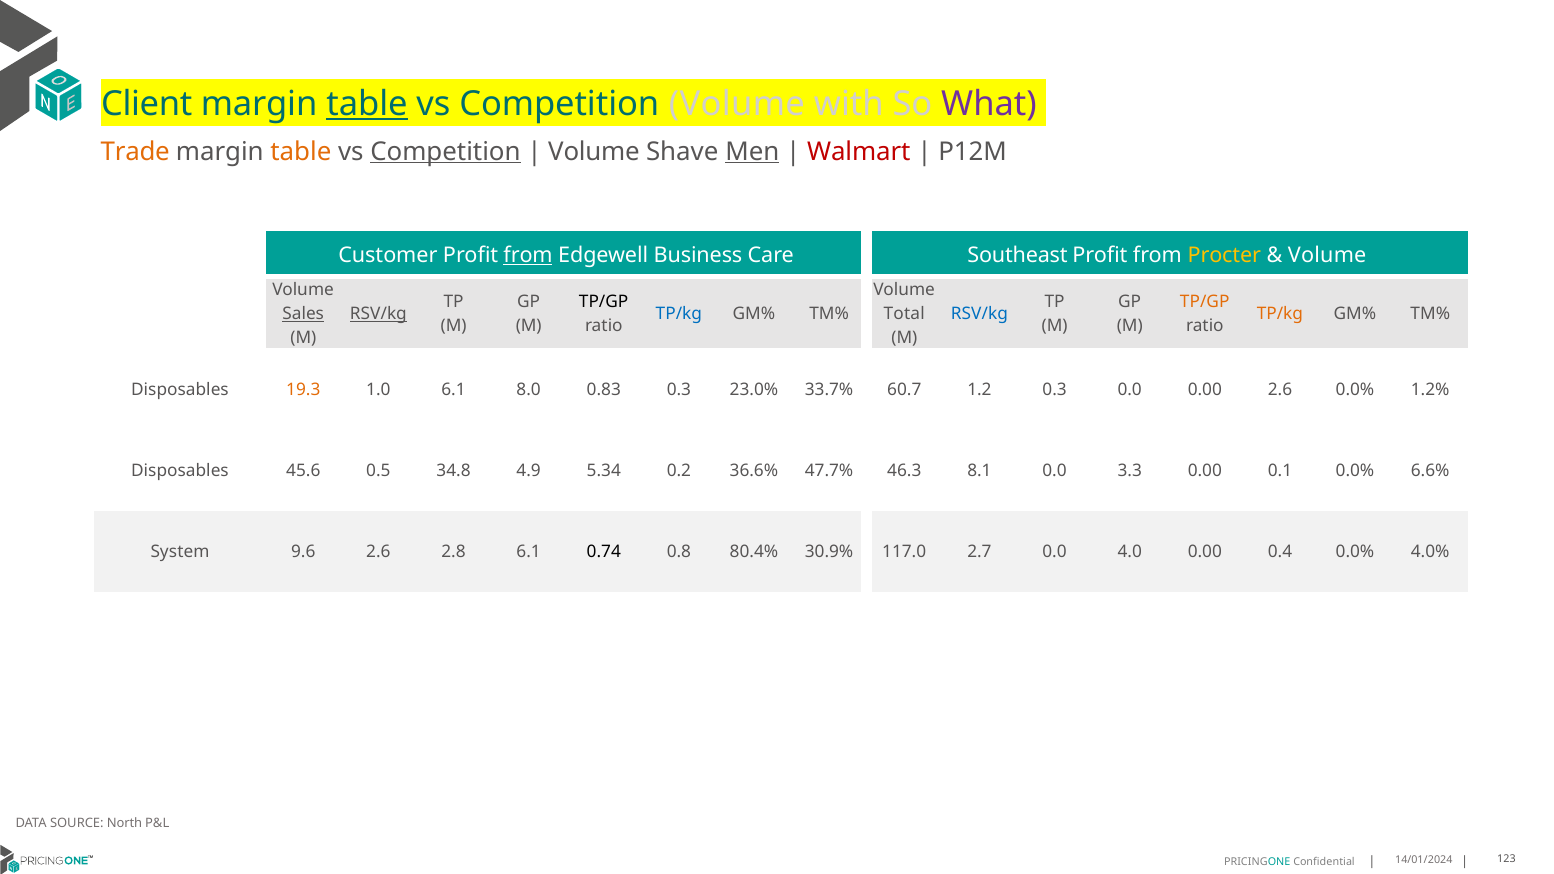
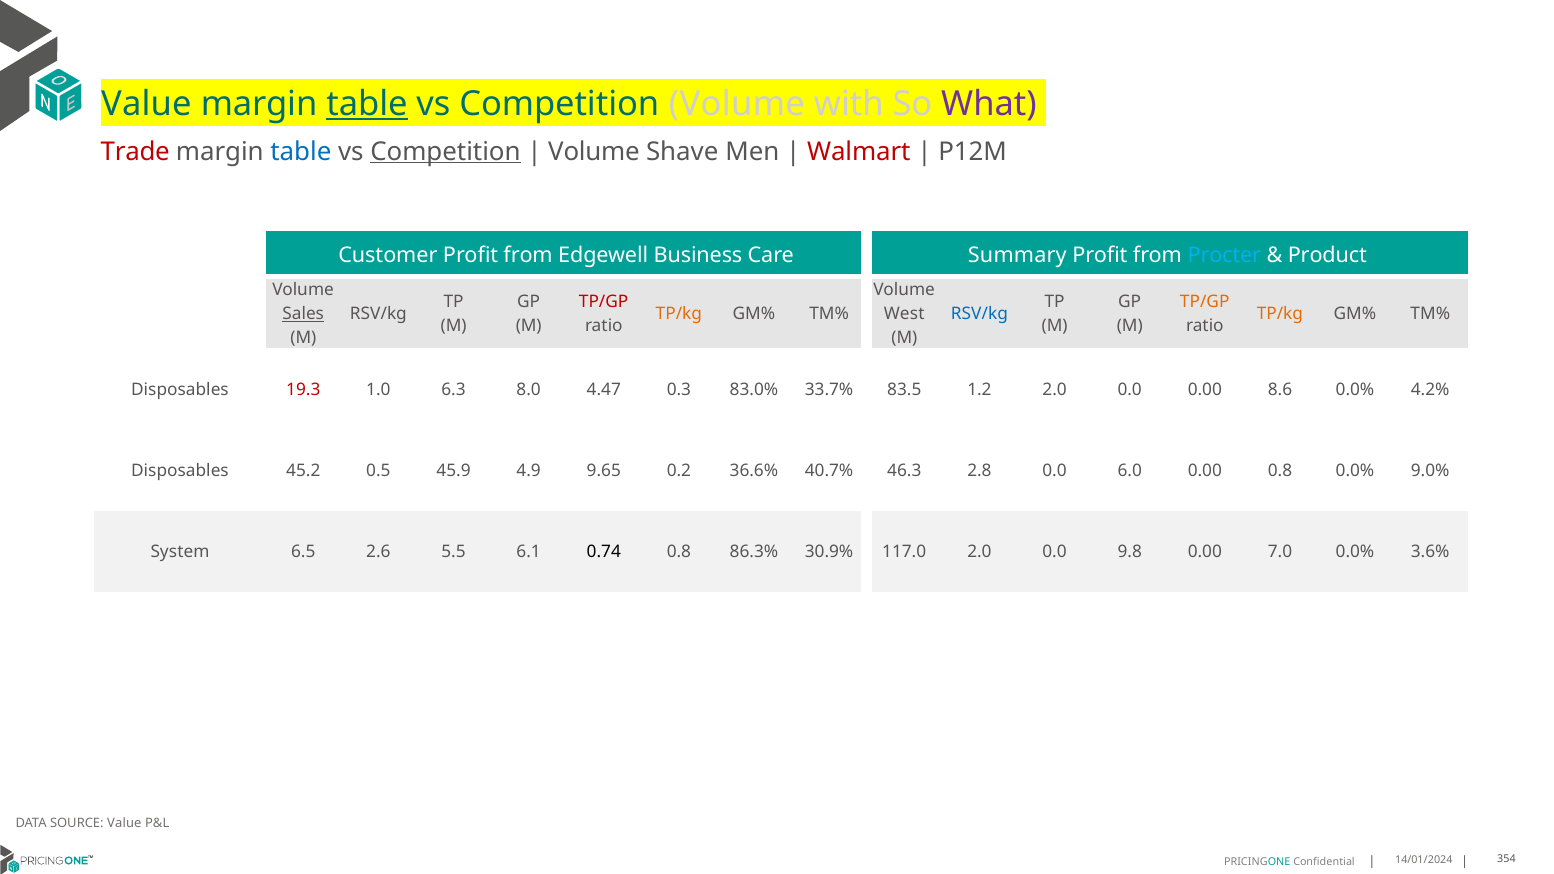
Client at (147, 104): Client -> Value
Trade colour: orange -> red
table at (301, 152) colour: orange -> blue
Men underline: present -> none
from at (528, 255) underline: present -> none
Southeast: Southeast -> Summary
Procter colour: yellow -> light blue
Volume at (1327, 255): Volume -> Product
TP/GP at (604, 302) colour: black -> red
RSV/kg at (378, 314) underline: present -> none
TP/kg at (679, 314) colour: blue -> orange
Total: Total -> West
19.3 colour: orange -> red
1.0 6.1: 6.1 -> 6.3
0.83: 0.83 -> 4.47
23.0%: 23.0% -> 83.0%
60.7: 60.7 -> 83.5
1.2 0.3: 0.3 -> 2.0
0.00 2.6: 2.6 -> 8.6
1.2%: 1.2% -> 4.2%
45.6: 45.6 -> 45.2
34.8: 34.8 -> 45.9
5.34: 5.34 -> 9.65
47.7%: 47.7% -> 40.7%
8.1: 8.1 -> 2.8
3.3: 3.3 -> 6.0
0.00 0.1: 0.1 -> 0.8
6.6%: 6.6% -> 9.0%
9.6: 9.6 -> 6.5
2.8: 2.8 -> 5.5
80.4%: 80.4% -> 86.3%
117.0 2.7: 2.7 -> 2.0
4.0: 4.0 -> 9.8
0.4: 0.4 -> 7.0
4.0%: 4.0% -> 3.6%
SOURCE North: North -> Value
123: 123 -> 354
